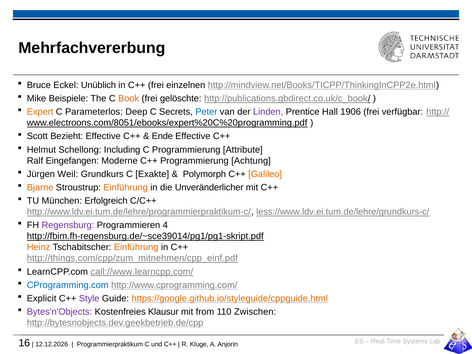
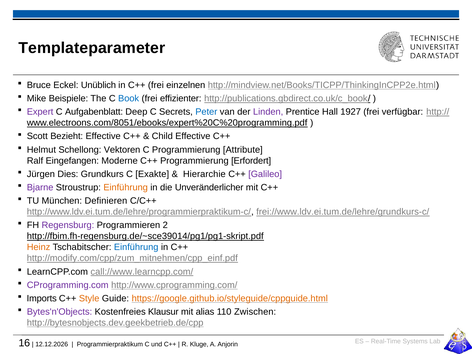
Mehrfachvererbung: Mehrfachvererbung -> Templateparameter
Book colour: orange -> blue
gelöschte: gelöschte -> effizienter
Expert colour: orange -> purple
Parameterlos: Parameterlos -> Aufgabenblatt
1906: 1906 -> 1927
Ende: Ende -> Child
Including: Including -> Vektoren
Achtung: Achtung -> Erfordert
Weil: Weil -> Dies
Polymorph: Polymorph -> Hierarchie
Galileo colour: orange -> purple
Bjarne colour: orange -> purple
Erfolgreich: Erfolgreich -> Definieren
less://www.ldv.ei.tum.de/lehre/grundkurs-c/: less://www.ldv.ei.tum.de/lehre/grundkurs-c/ -> frei://www.ldv.ei.tum.de/lehre/grundkurs-c/
4: 4 -> 2
Einführung at (136, 247) colour: orange -> blue
http://things.com/cpp/zum_mitnehmen/cpp_einf.pdf: http://things.com/cpp/zum_mitnehmen/cpp_einf.pdf -> http://modify.com/cpp/zum_mitnehmen/cpp_einf.pdf
CProgramming.com colour: blue -> purple
Explicit: Explicit -> Imports
Style colour: purple -> orange
from: from -> alias
